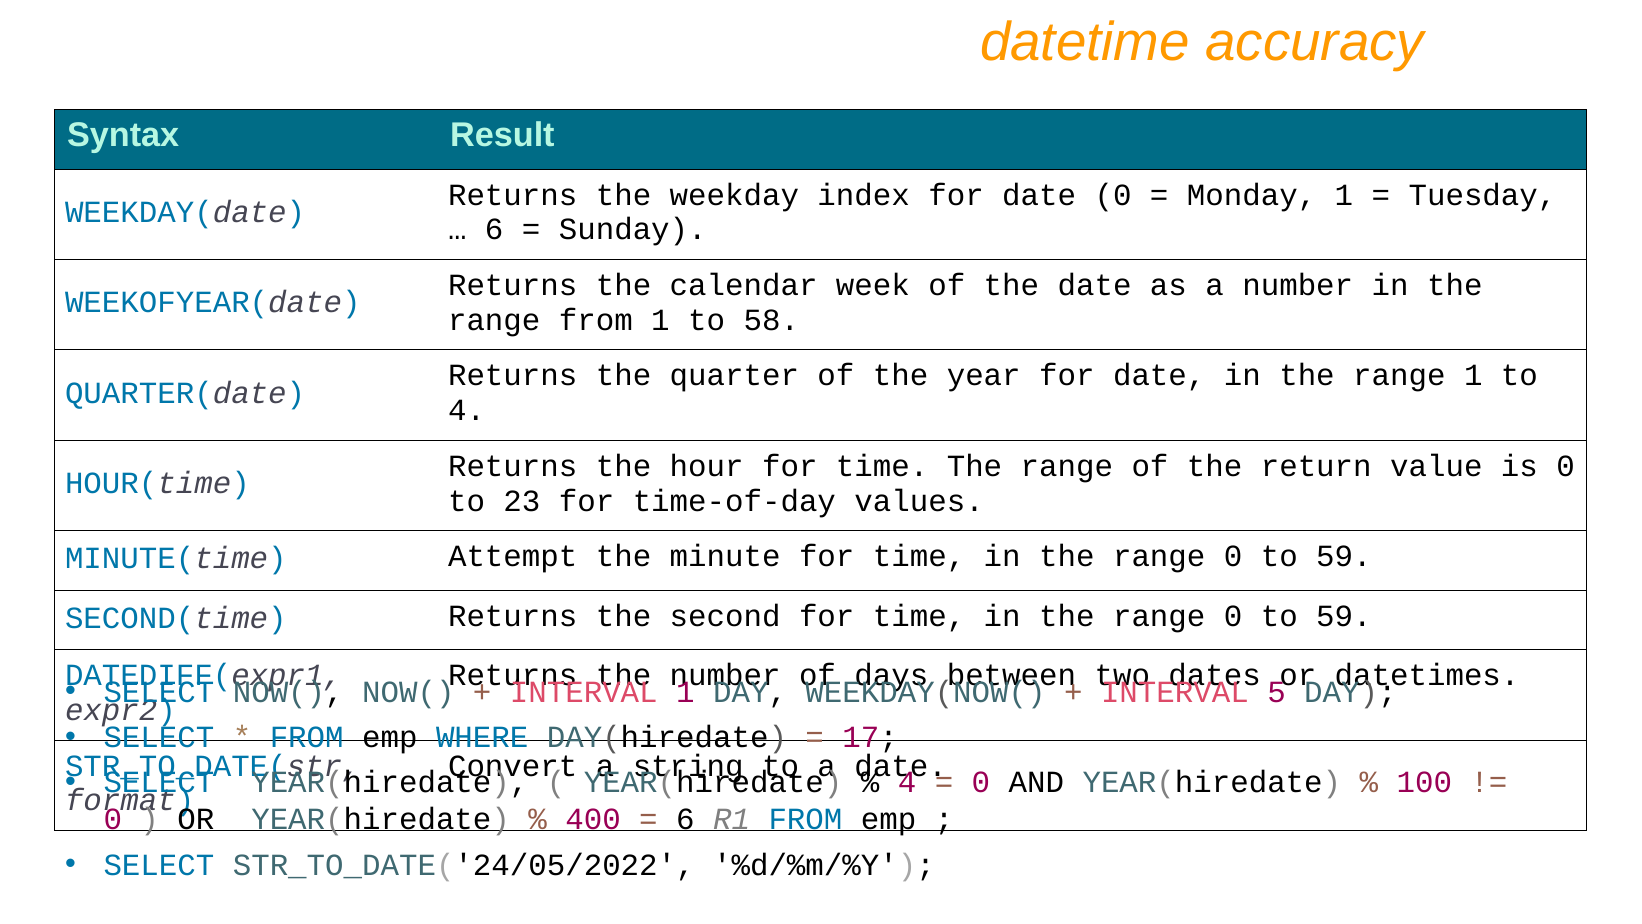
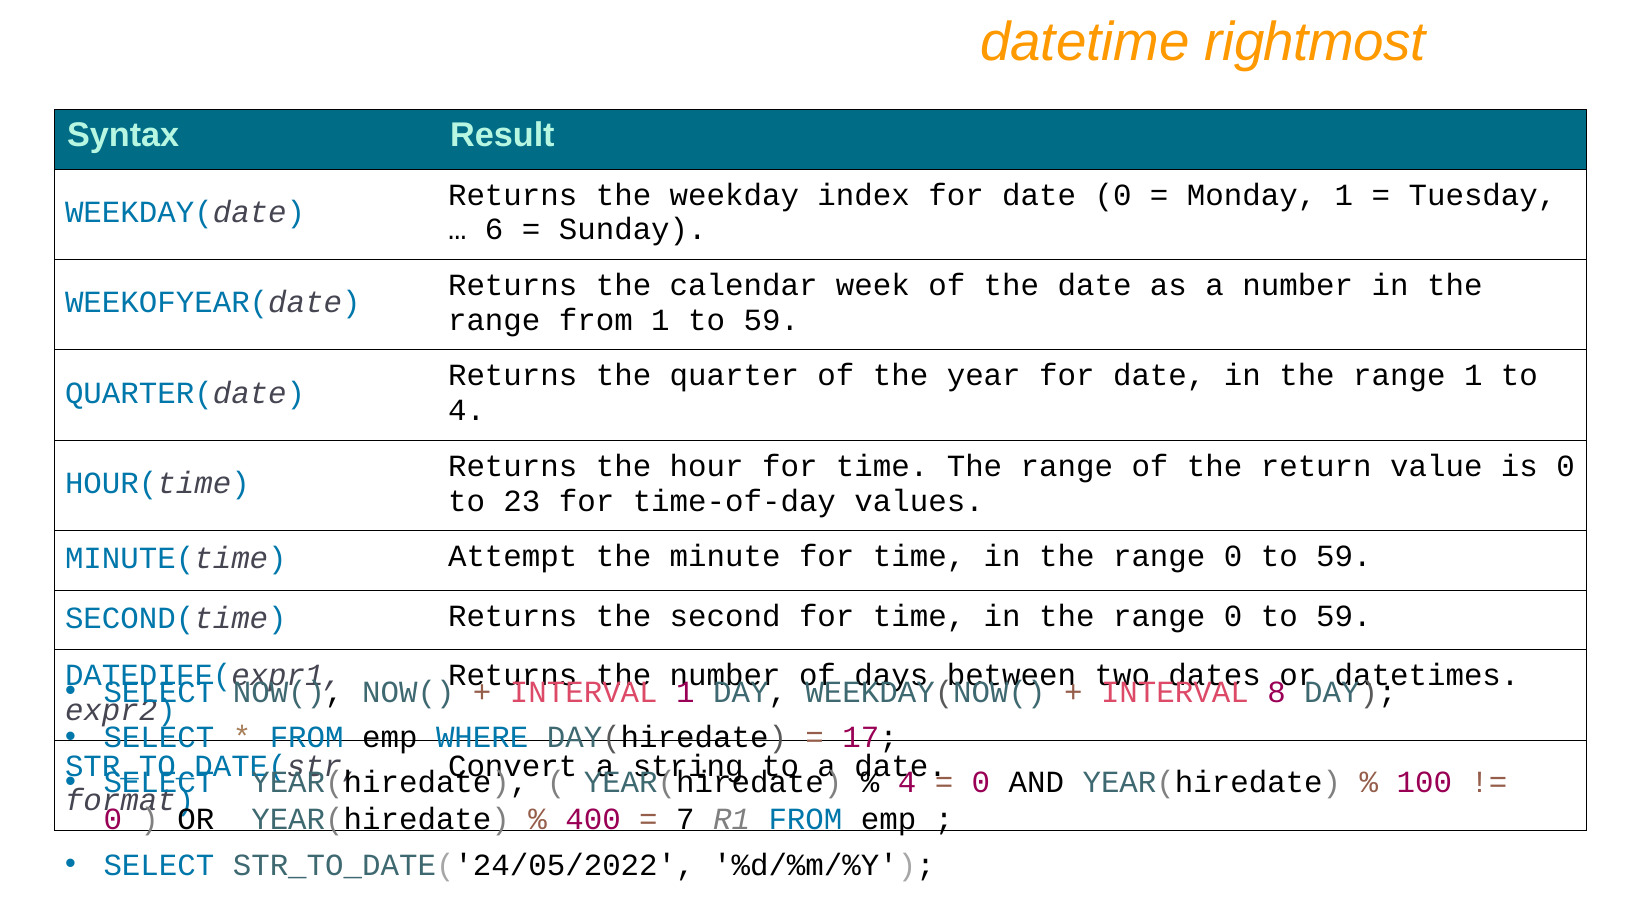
accuracy: accuracy -> rightmost
1 to 58: 58 -> 59
5: 5 -> 8
6 at (685, 819): 6 -> 7
